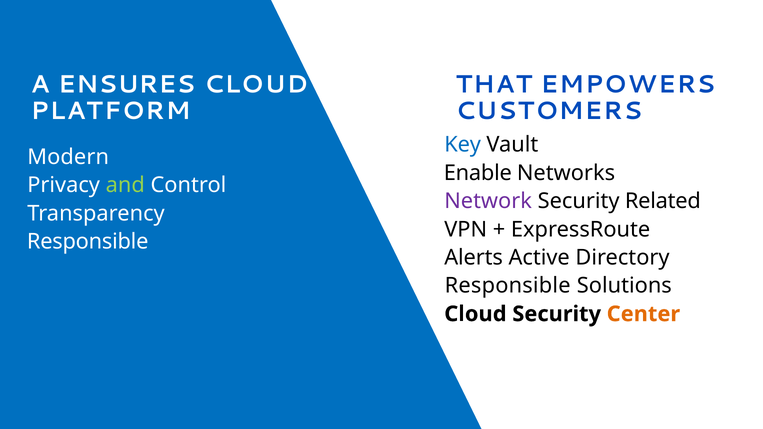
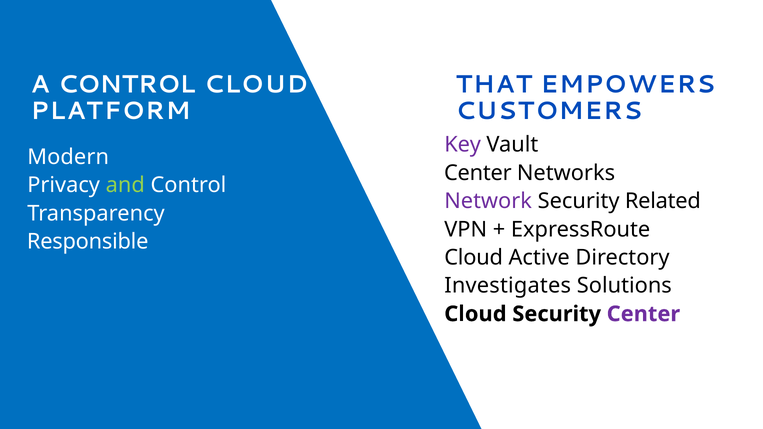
A ENSURES: ENSURES -> CONTROL
Key colour: blue -> purple
Enable at (478, 173): Enable -> Center
Alerts at (474, 258): Alerts -> Cloud
Responsible at (508, 286): Responsible -> Investigates
Center at (643, 314) colour: orange -> purple
